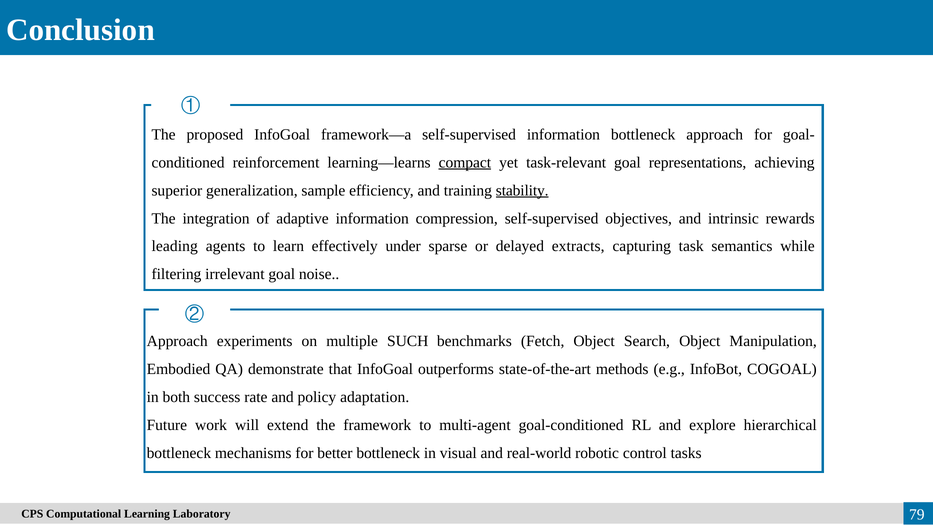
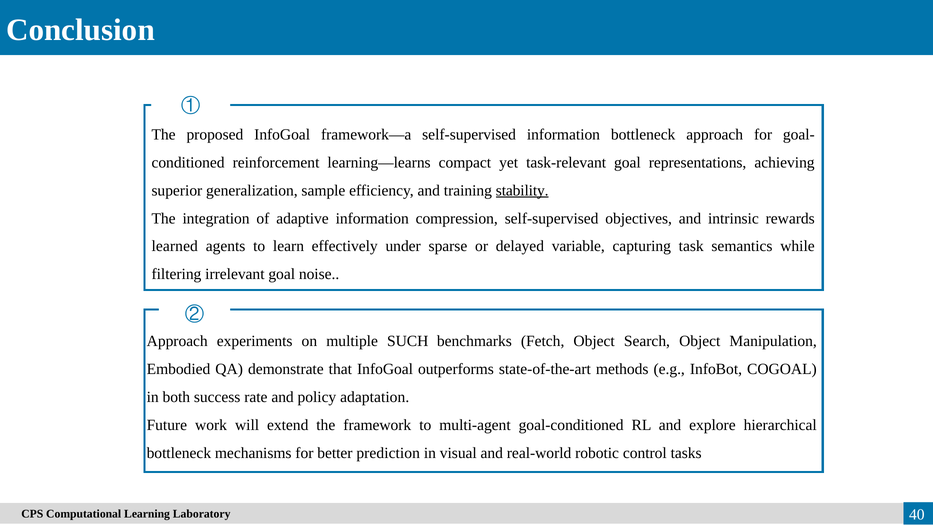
compact underline: present -> none
leading: leading -> learned
extracts: extracts -> variable
better bottleneck: bottleneck -> prediction
79: 79 -> 40
